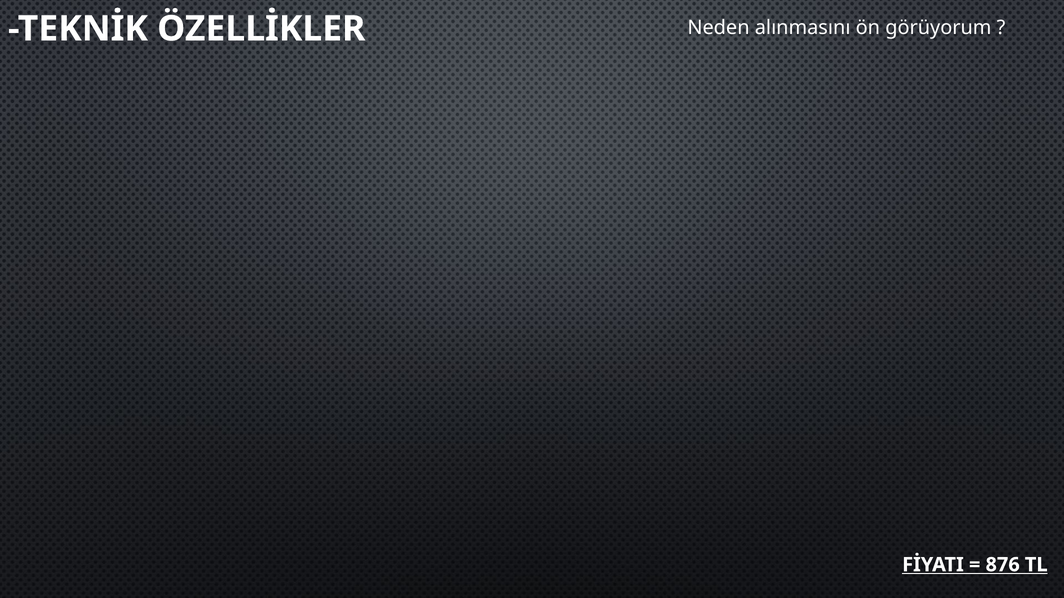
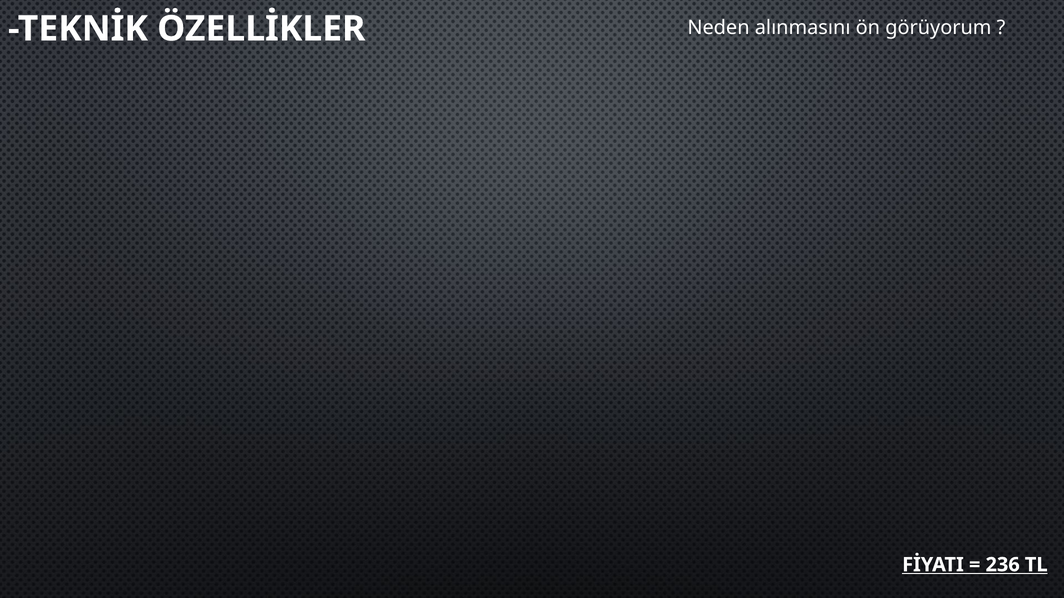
876: 876 -> 236
